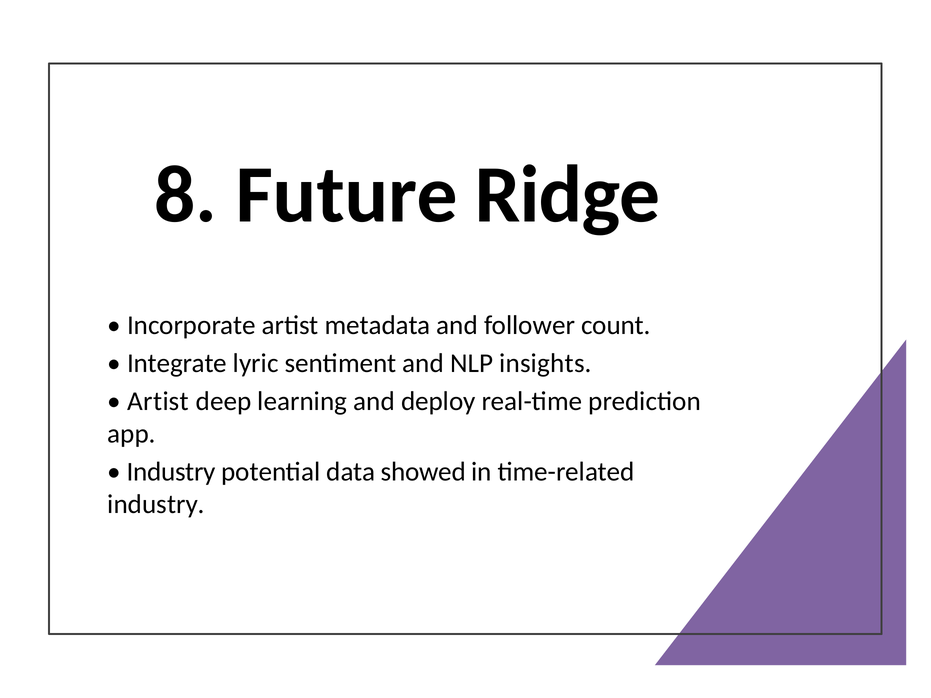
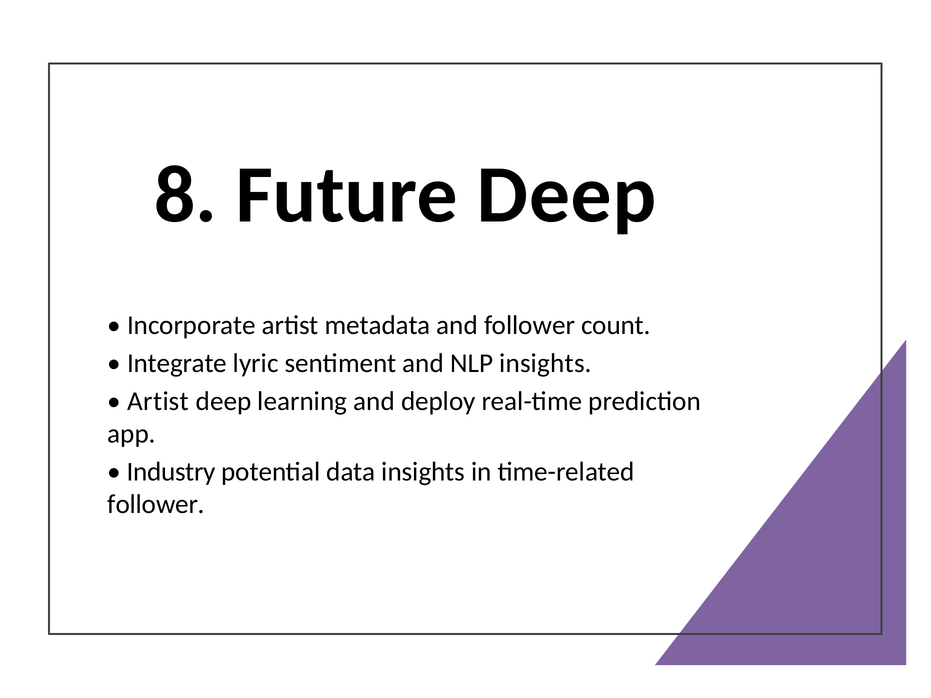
Future Ridge: Ridge -> Deep
data showed: showed -> insights
industry at (156, 504): industry -> follower
